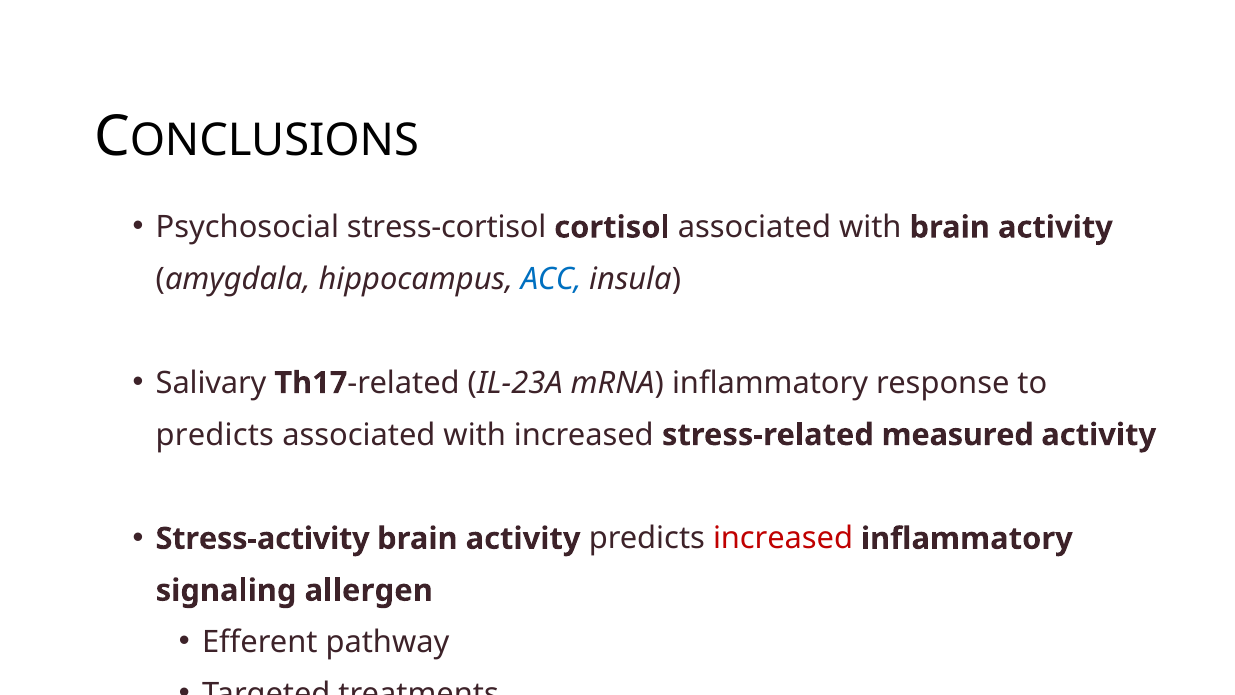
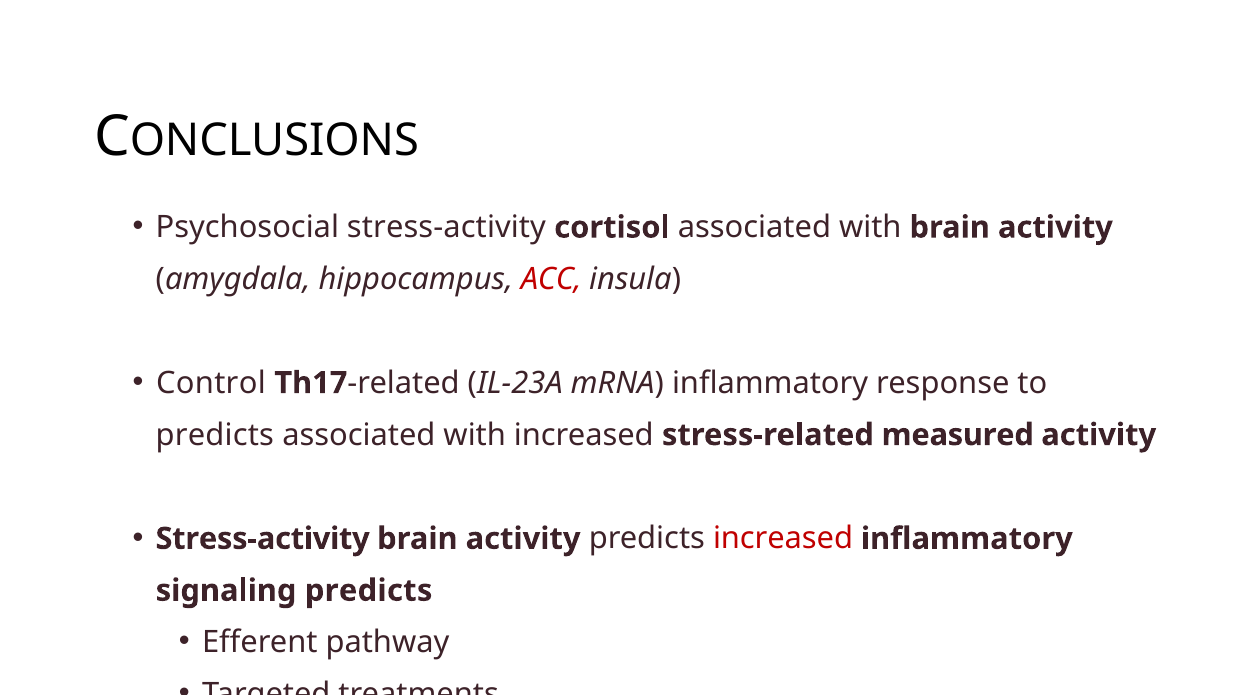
Psychosocial stress-cortisol: stress-cortisol -> stress-activity
ACC colour: blue -> red
Salivary: Salivary -> Control
signaling allergen: allergen -> predicts
